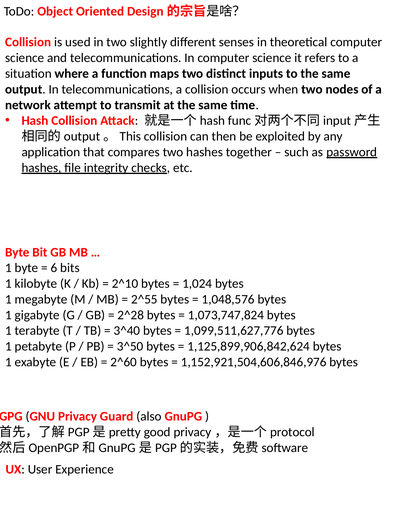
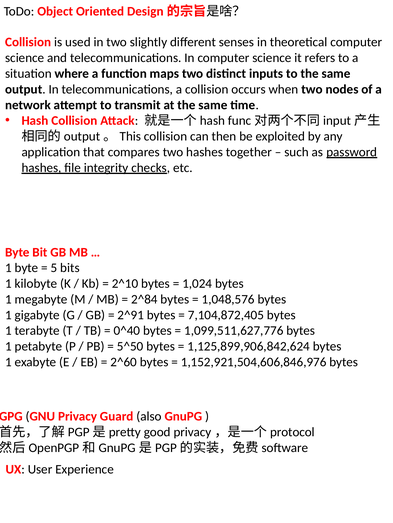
6: 6 -> 5
2^55: 2^55 -> 2^84
2^28: 2^28 -> 2^91
1,073,747,824: 1,073,747,824 -> 7,104,872,405
3^40: 3^40 -> 0^40
3^50: 3^50 -> 5^50
